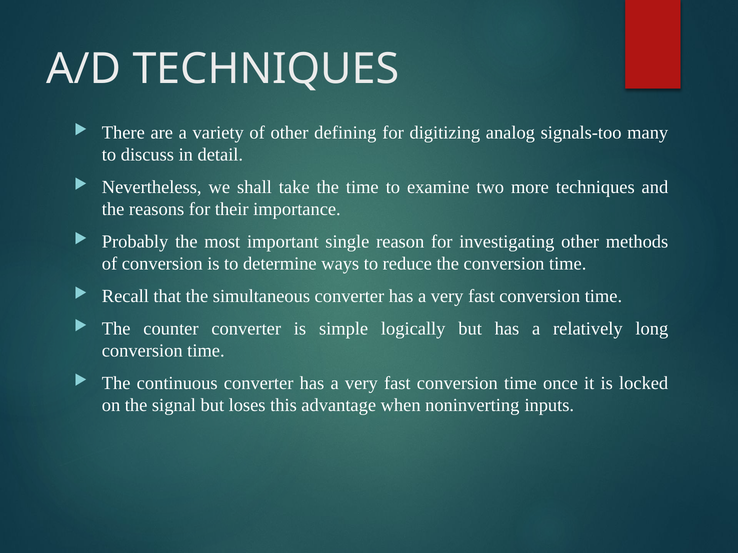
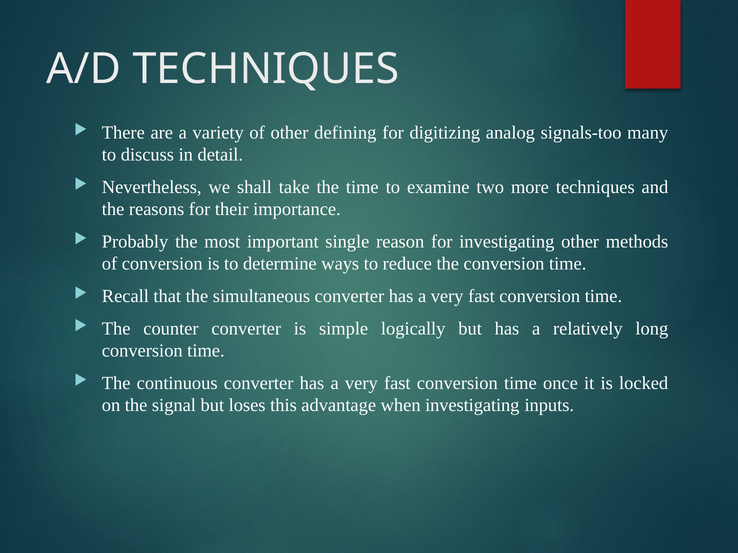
when noninverting: noninverting -> investigating
